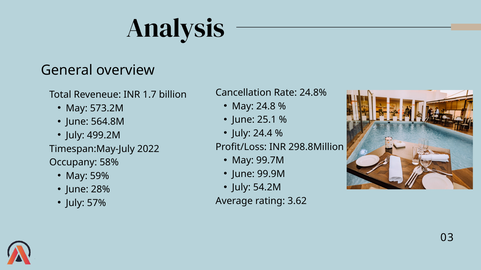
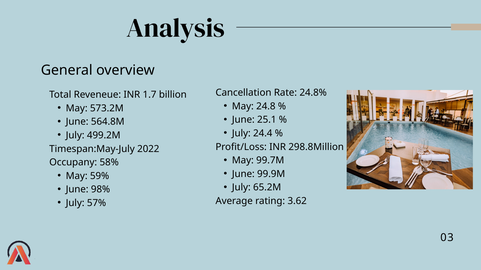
54.2M: 54.2M -> 65.2M
28%: 28% -> 98%
